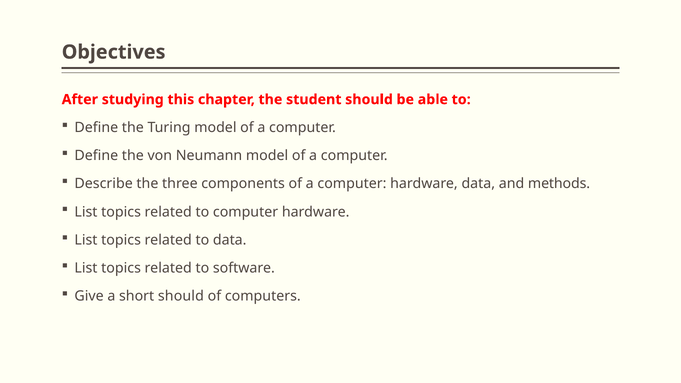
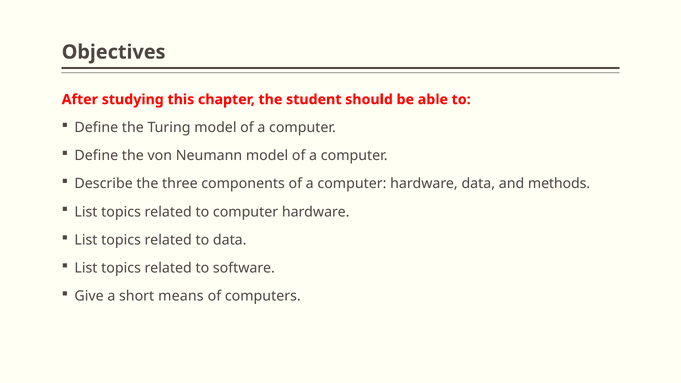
short should: should -> means
